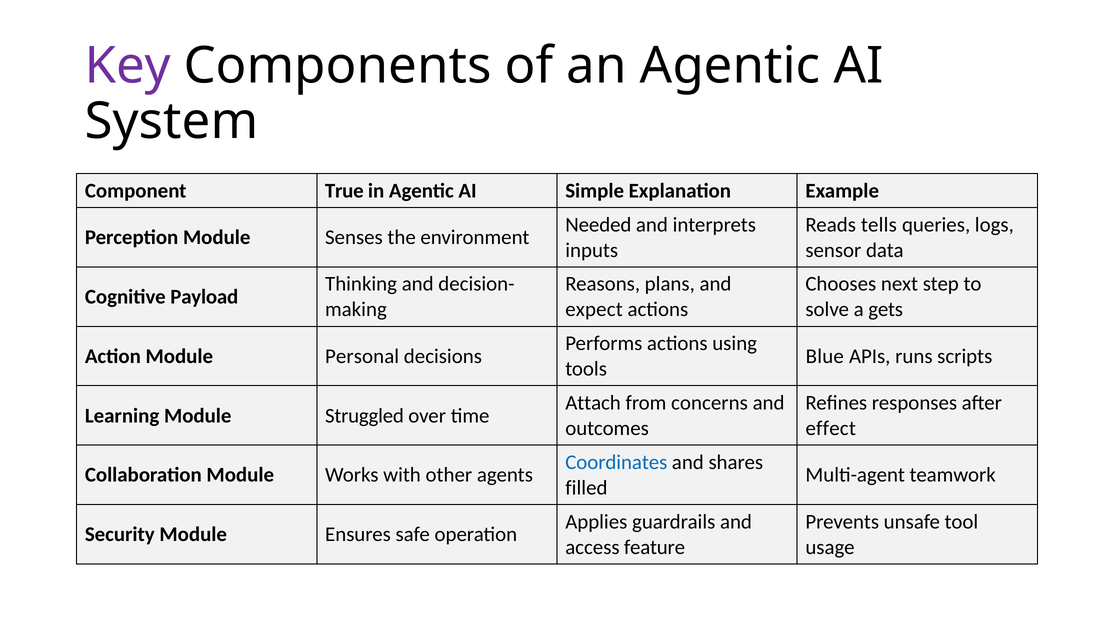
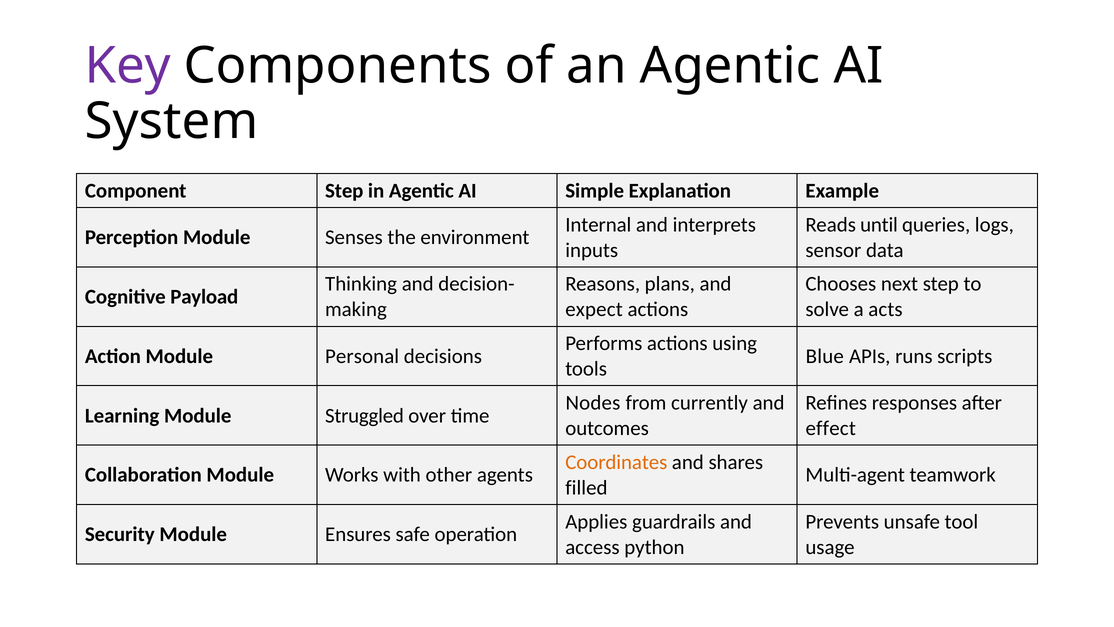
Component True: True -> Step
Needed: Needed -> Internal
tells: tells -> until
gets: gets -> acts
Attach: Attach -> Nodes
concerns: concerns -> currently
Coordinates colour: blue -> orange
feature: feature -> python
